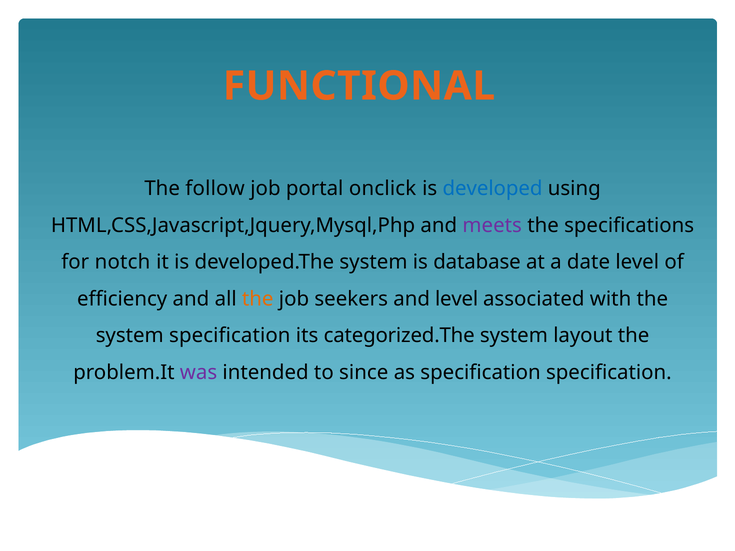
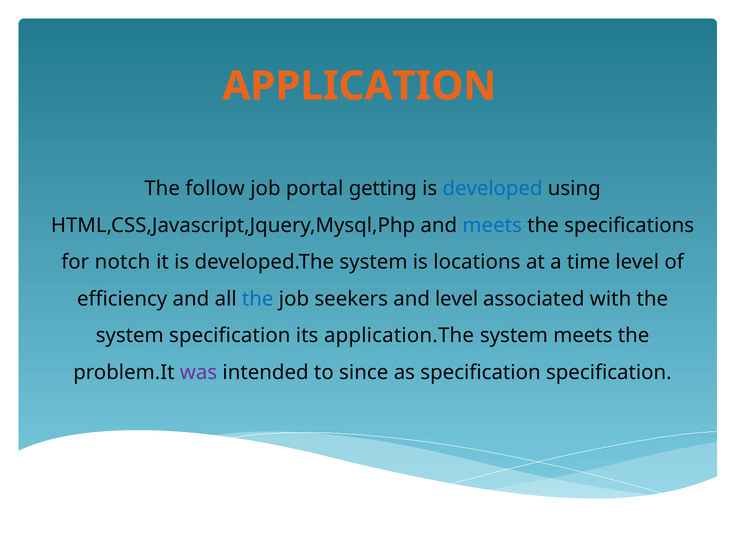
FUNCTIONAL: FUNCTIONAL -> APPLICATION
onclick: onclick -> getting
meets at (492, 226) colour: purple -> blue
database: database -> locations
date: date -> time
the at (258, 299) colour: orange -> blue
categorized.The: categorized.The -> application.The
system layout: layout -> meets
